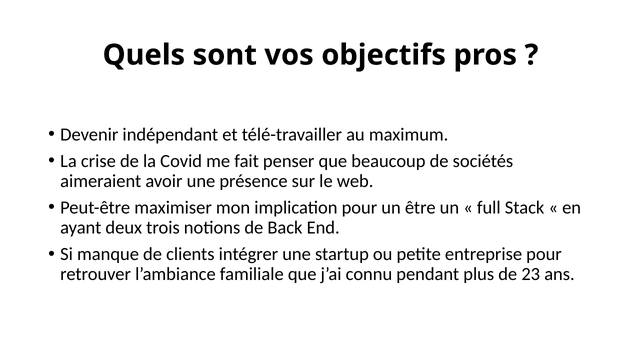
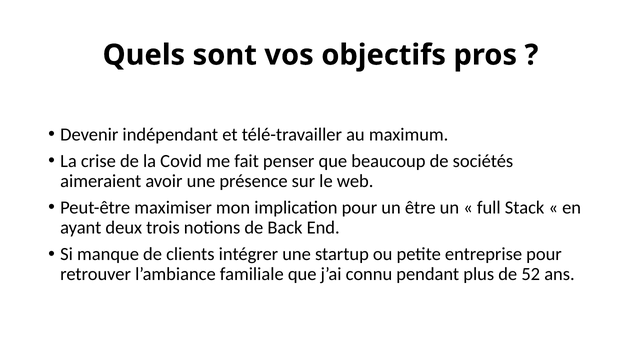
23: 23 -> 52
